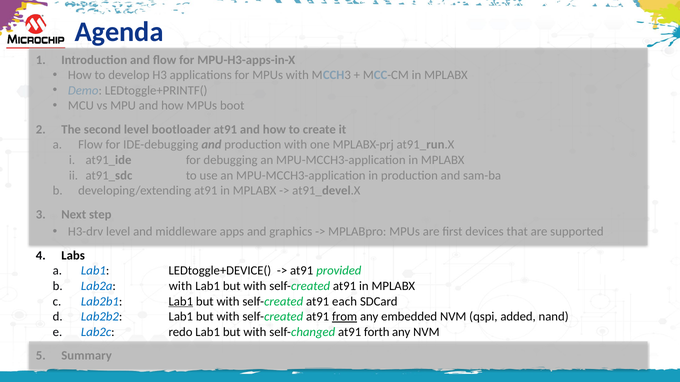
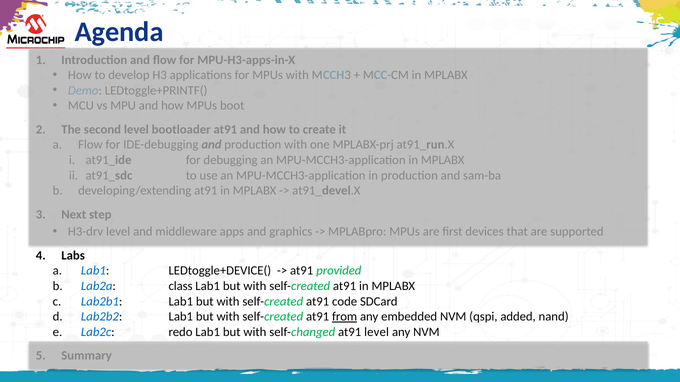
Lab2a with: with -> class
Lab1 at (181, 302) underline: present -> none
each: each -> code
at91 forth: forth -> level
